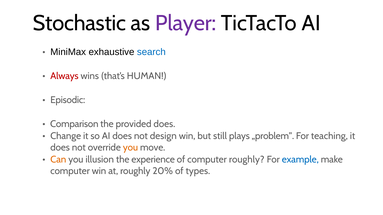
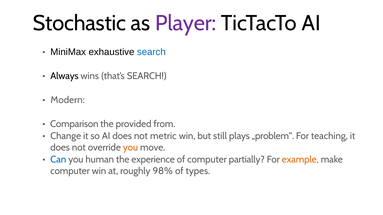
Always colour: red -> black
that’s HUMAN: HUMAN -> SEARCH
Episodic: Episodic -> Modern
provided does: does -> from
design: design -> metric
Can colour: orange -> blue
illusion: illusion -> human
computer roughly: roughly -> partially
example colour: blue -> orange
20%: 20% -> 98%
